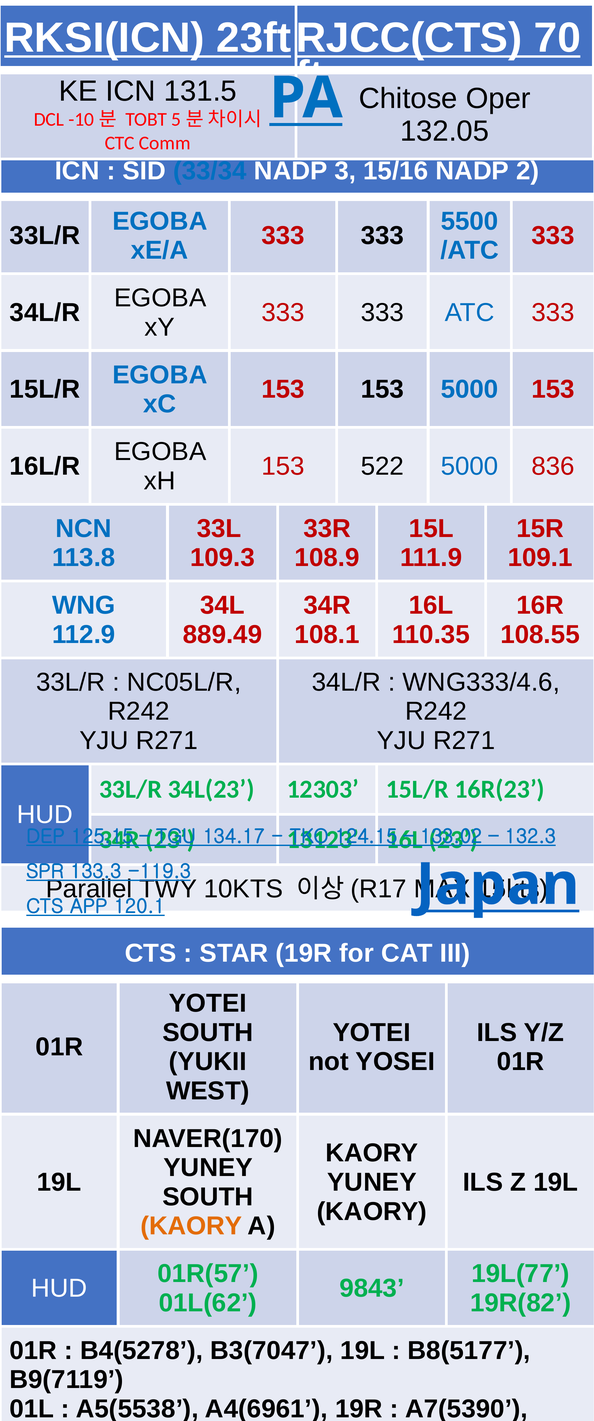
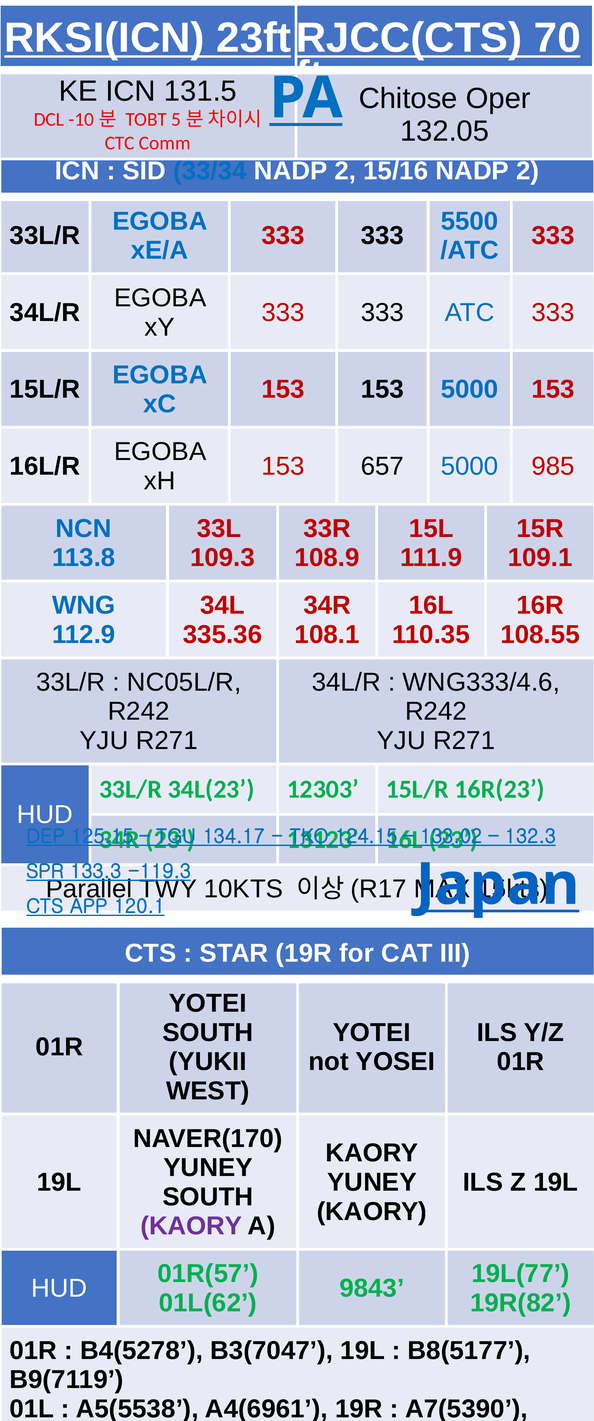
3 at (345, 171): 3 -> 2
522: 522 -> 657
836: 836 -> 985
889.49: 889.49 -> 335.36
KAORY at (191, 1226) colour: orange -> purple
